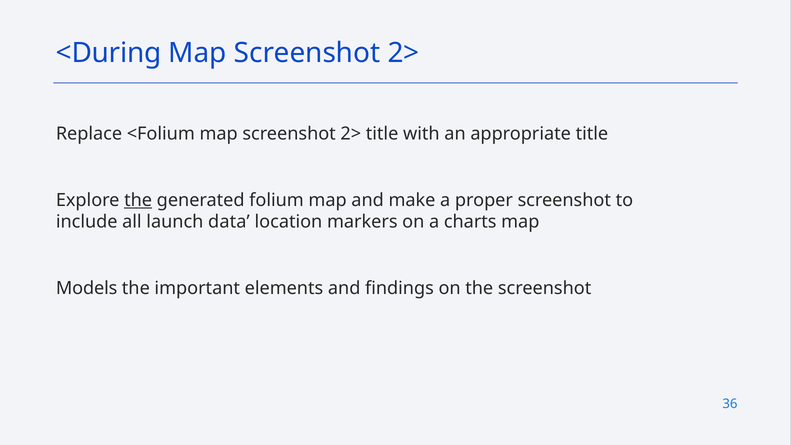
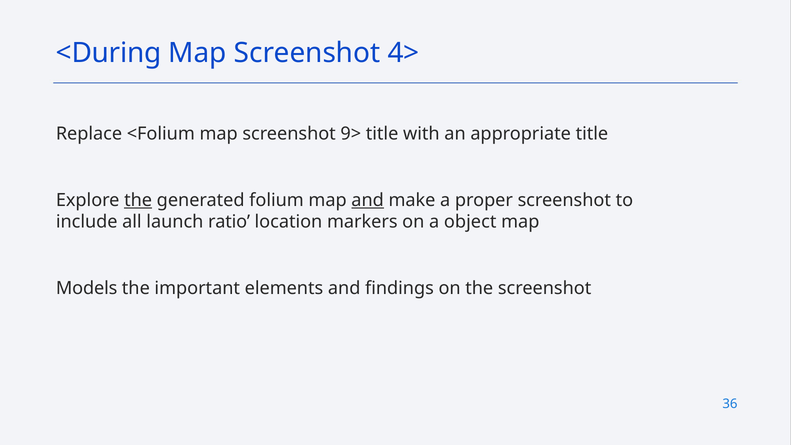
2> at (404, 53): 2> -> 4>
<Folium map screenshot 2>: 2> -> 9>
and at (368, 200) underline: none -> present
data: data -> ratio
charts: charts -> object
